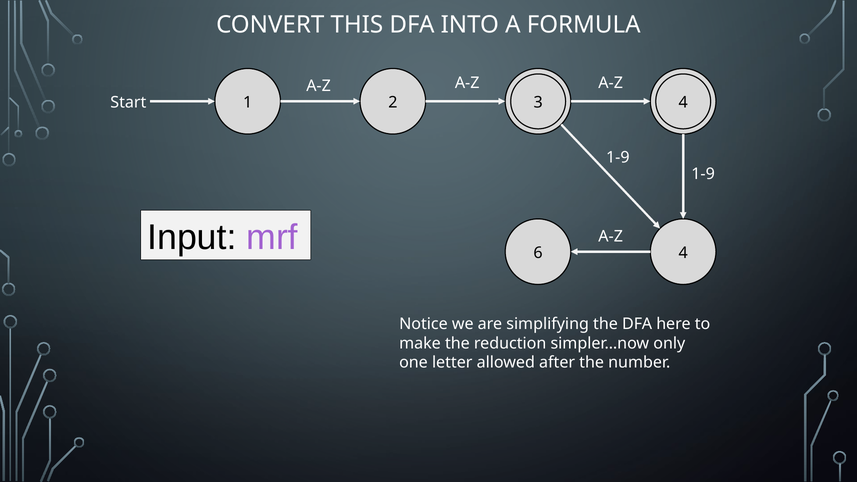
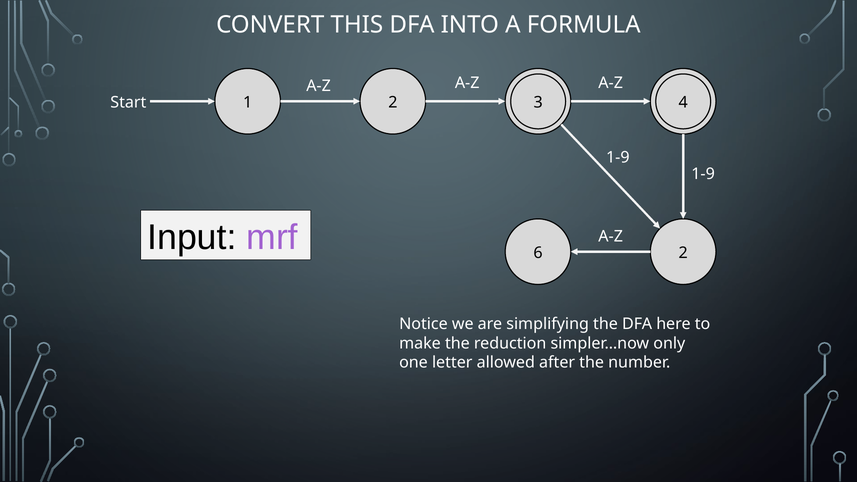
6 4: 4 -> 2
